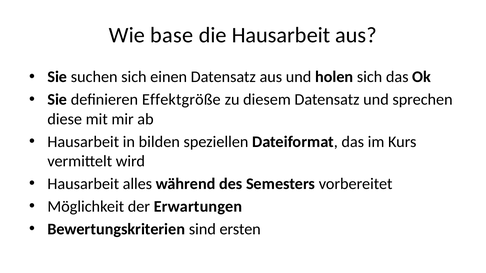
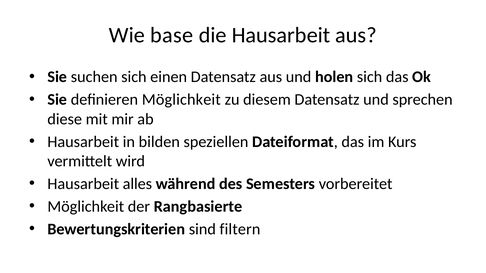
definieren Effektgröße: Effektgröße -> Möglichkeit
Erwartungen: Erwartungen -> Rangbasierte
ersten: ersten -> filtern
